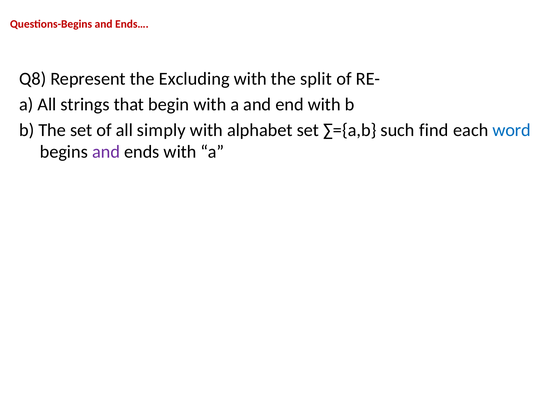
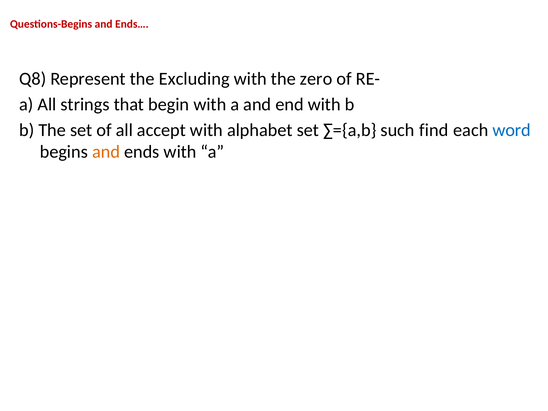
split: split -> zero
simply: simply -> accept
and at (106, 152) colour: purple -> orange
